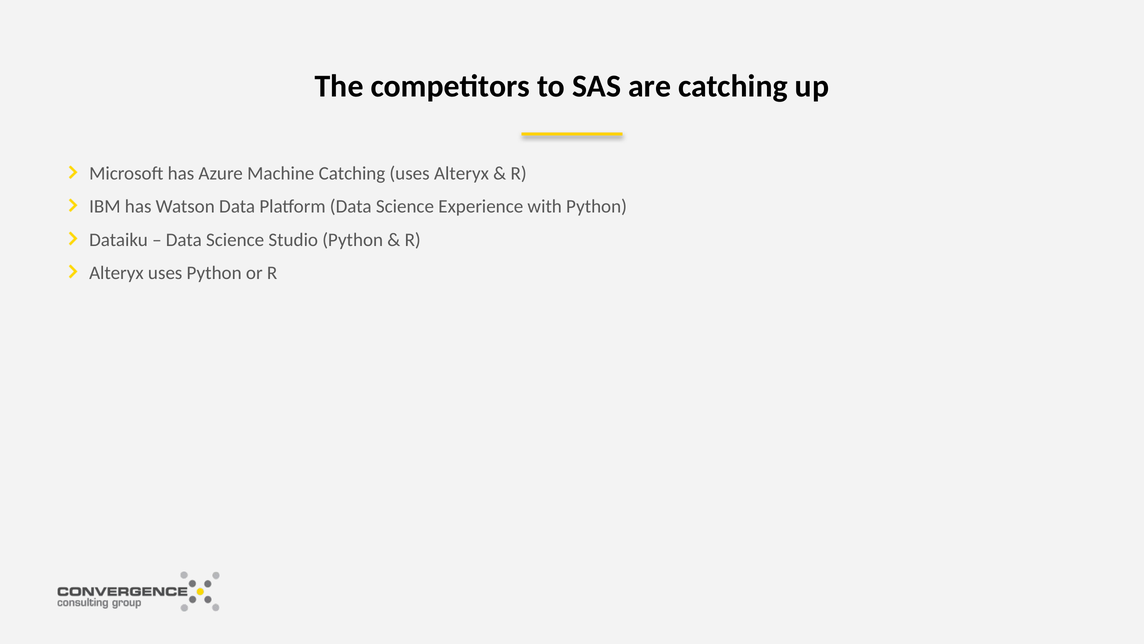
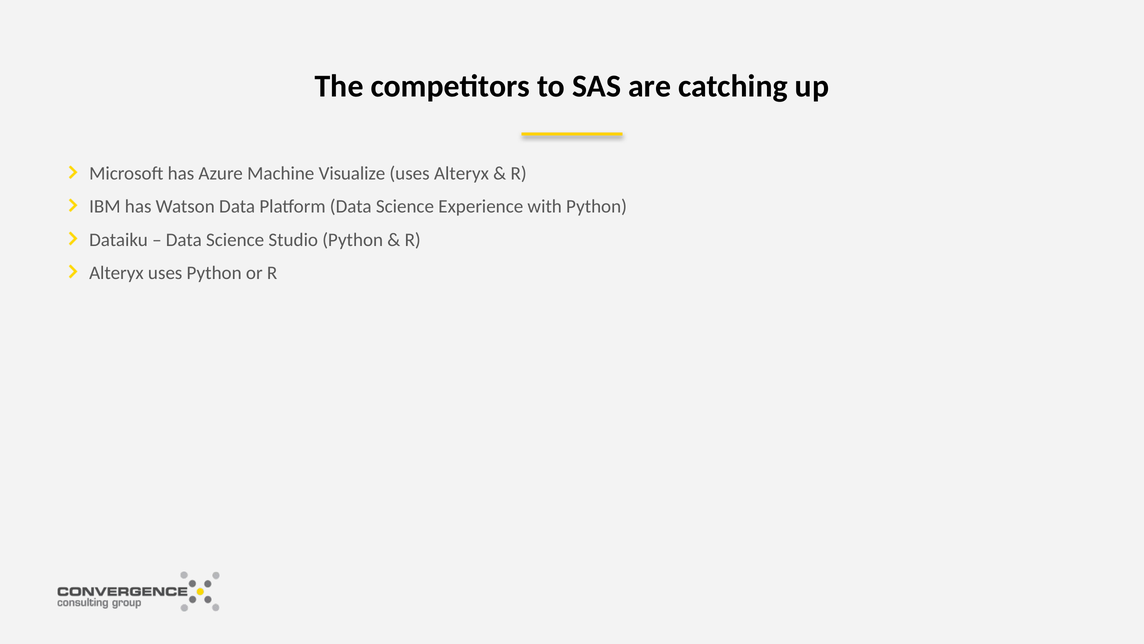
Machine Catching: Catching -> Visualize
